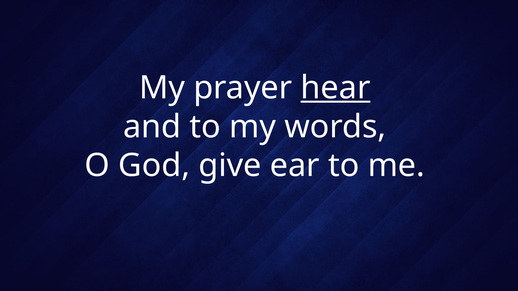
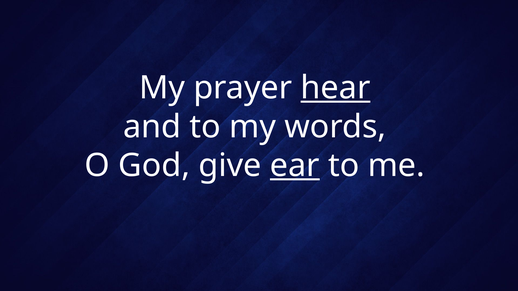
ear underline: none -> present
